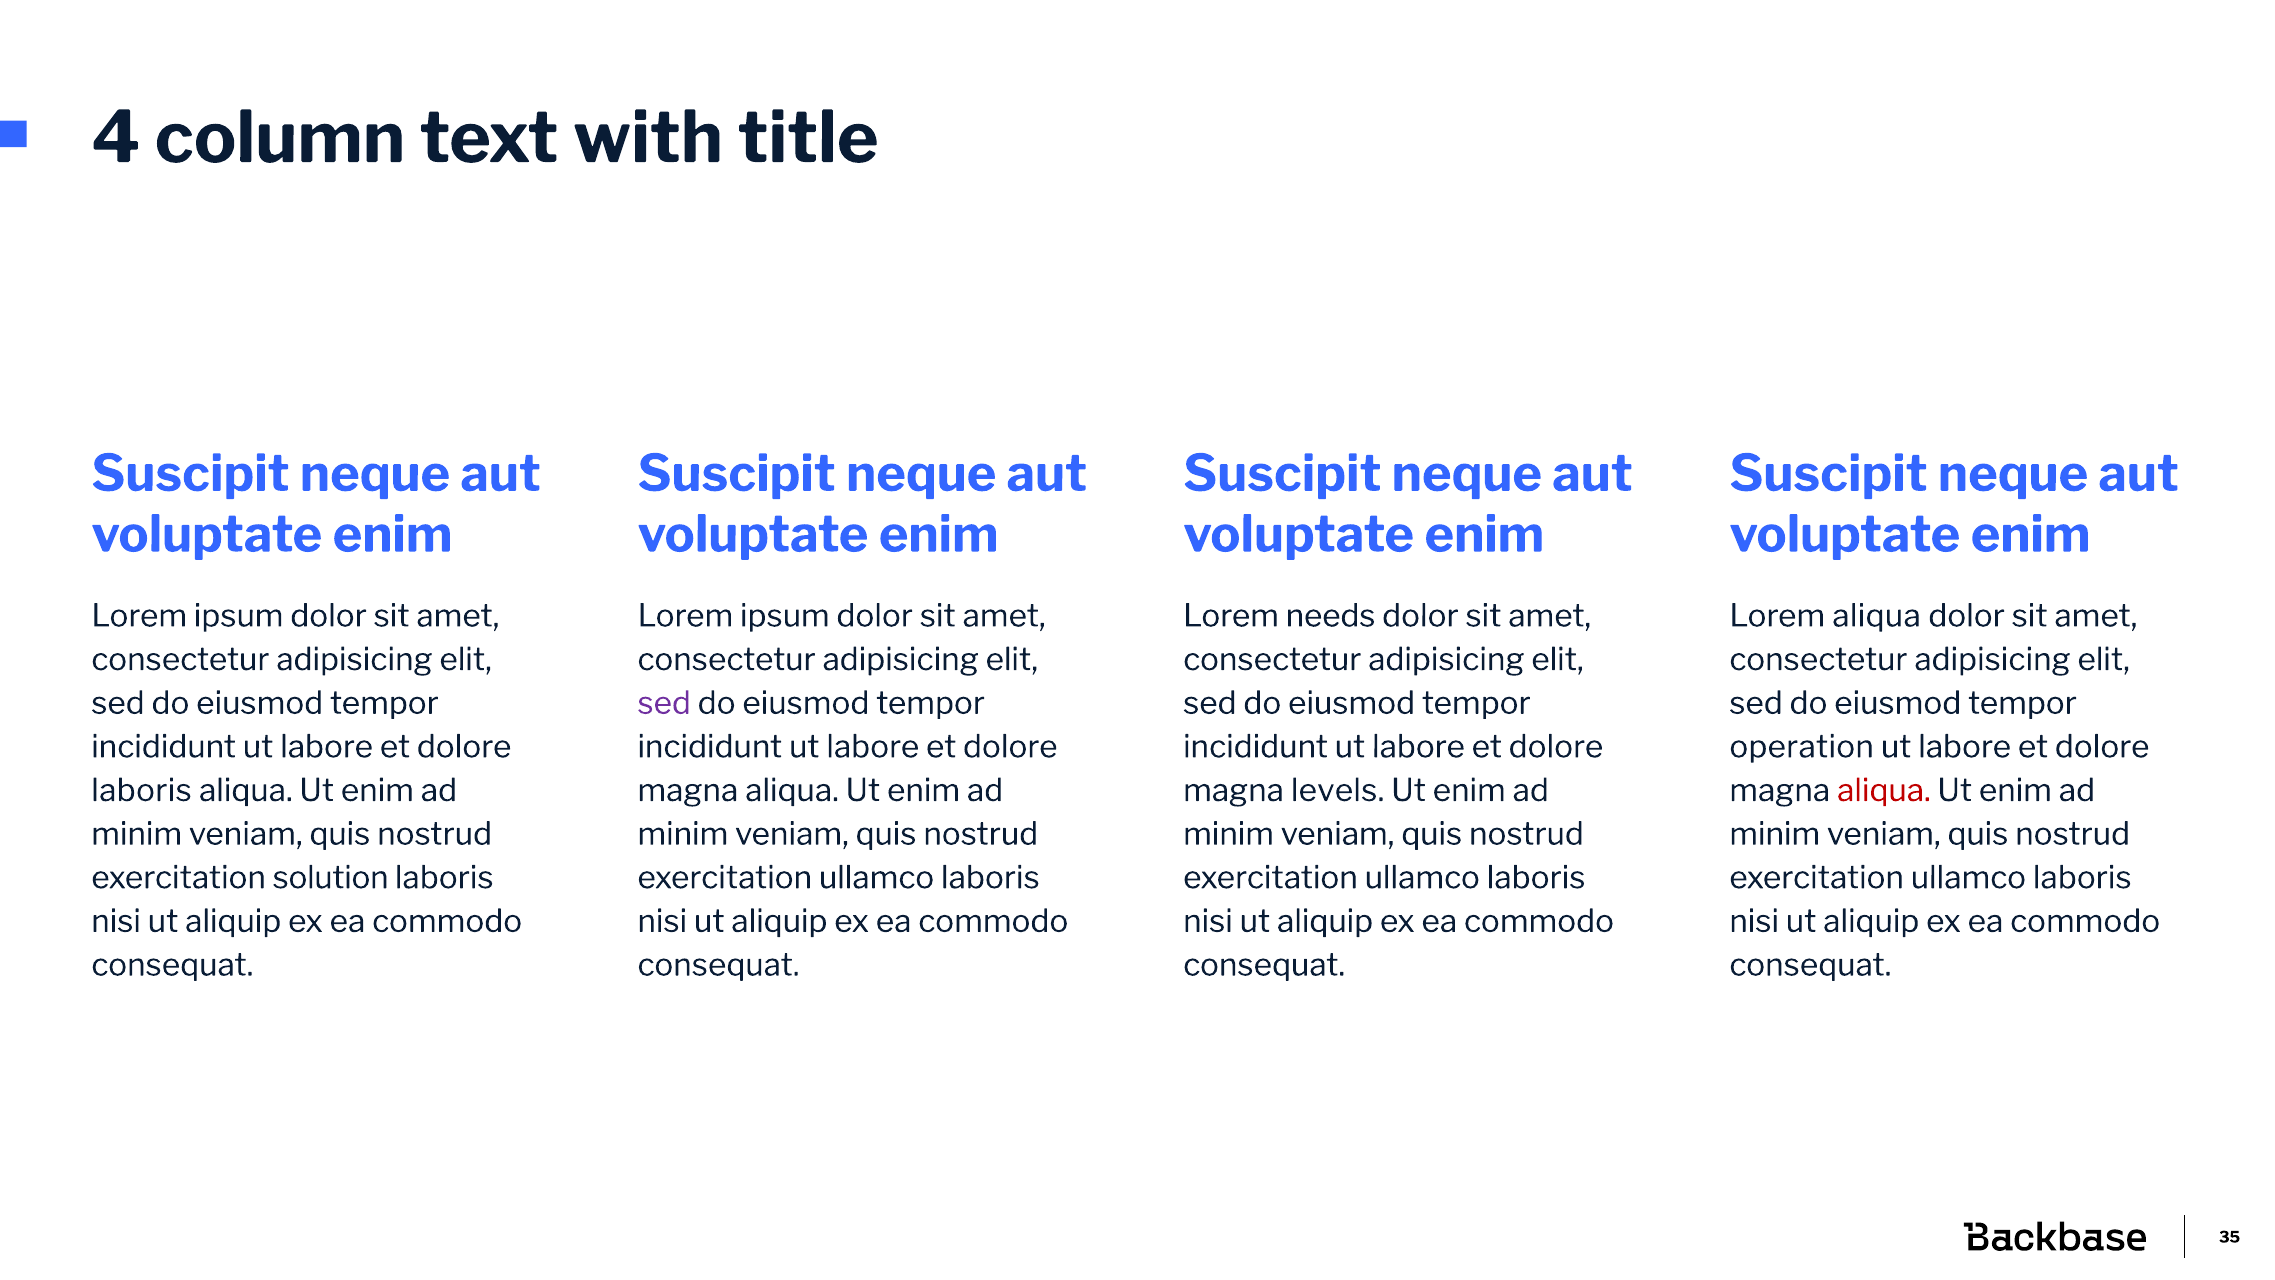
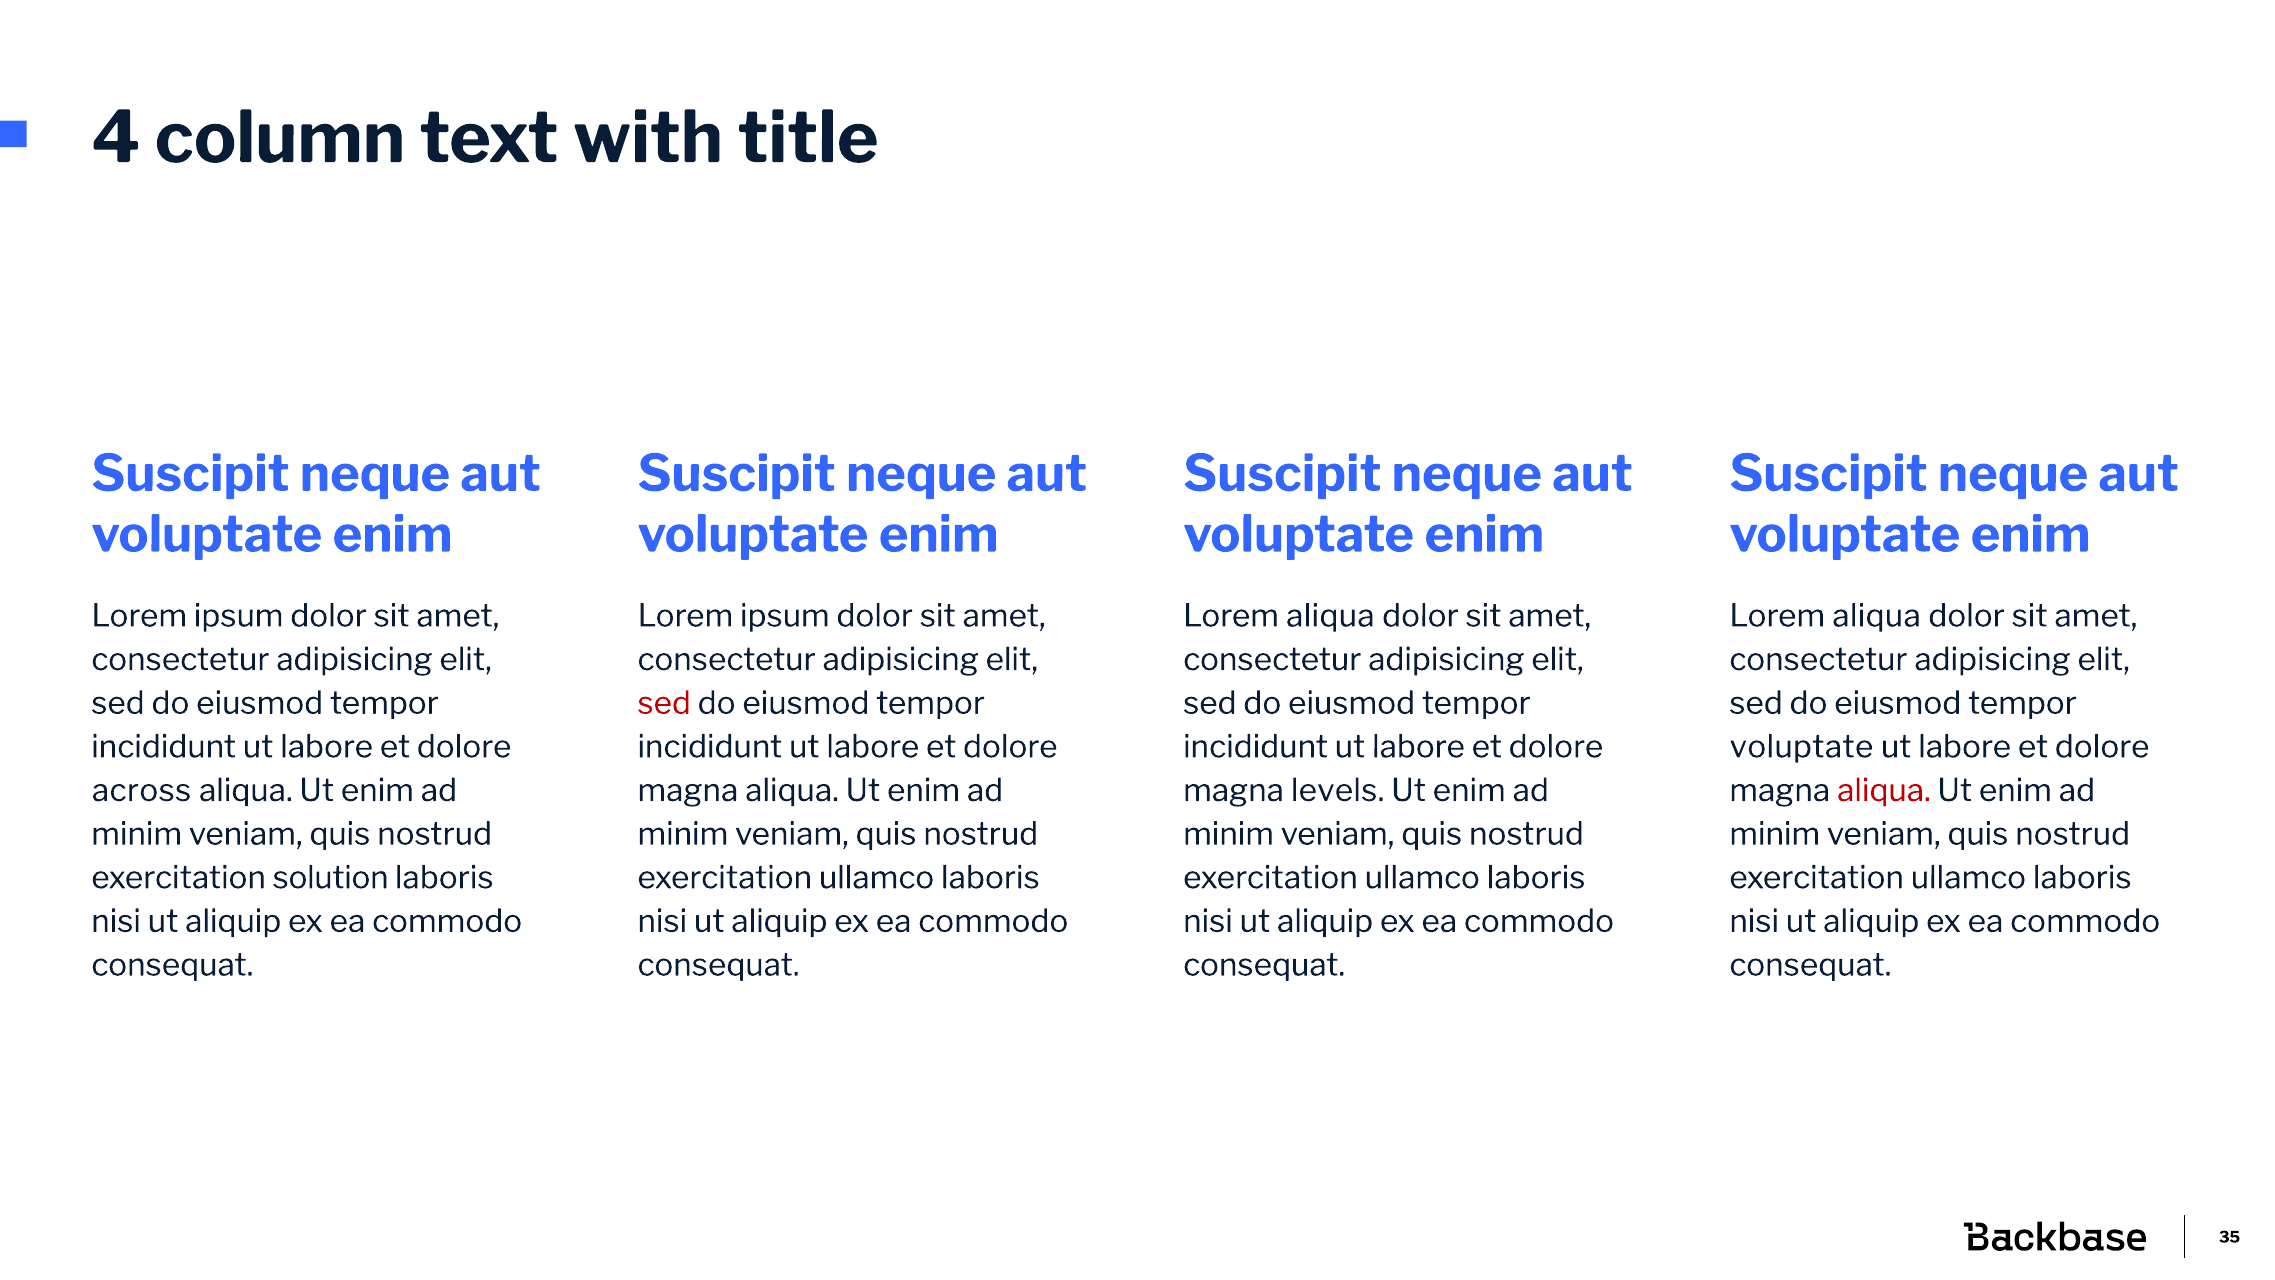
needs at (1331, 616): needs -> aliqua
sed at (664, 703) colour: purple -> red
operation at (1802, 747): operation -> voluptate
laboris at (142, 790): laboris -> across
